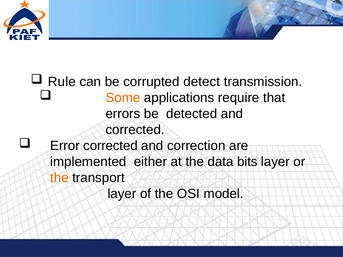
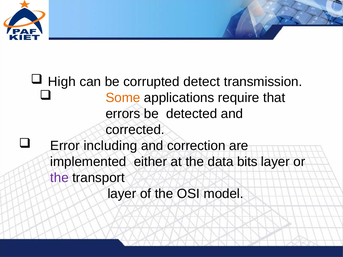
Rule: Rule -> High
Error corrected: corrected -> including
the at (59, 178) colour: orange -> purple
